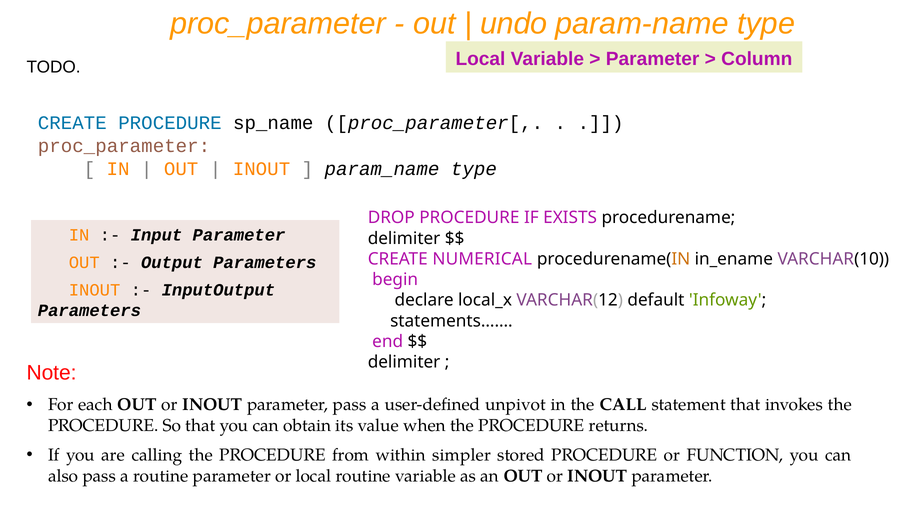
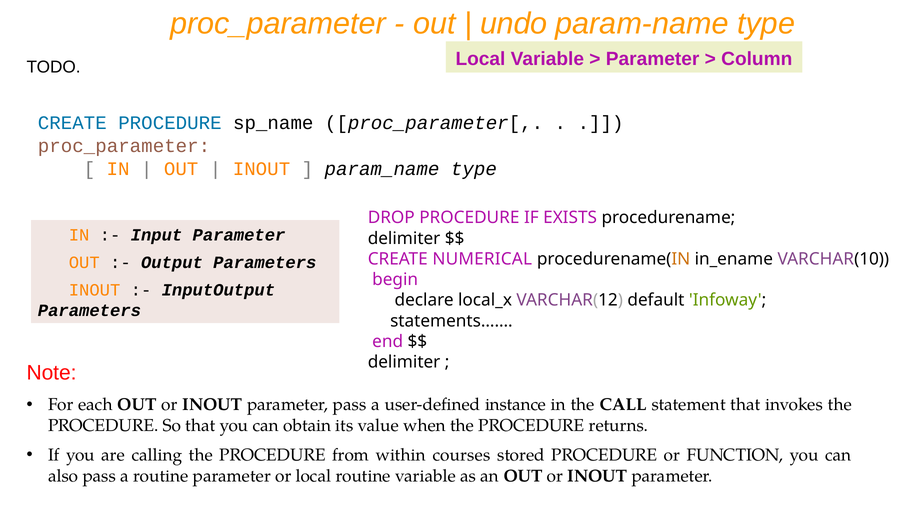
unpivot: unpivot -> instance
simpler: simpler -> courses
